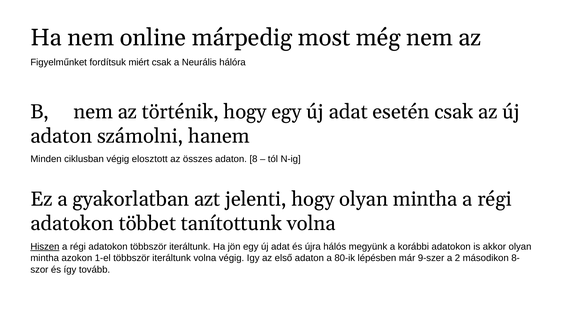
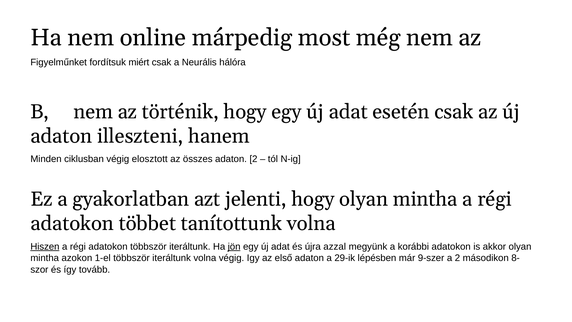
számolni: számolni -> illeszteni
adaton 8: 8 -> 2
jön underline: none -> present
hálós: hálós -> azzal
80-ik: 80-ik -> 29-ik
